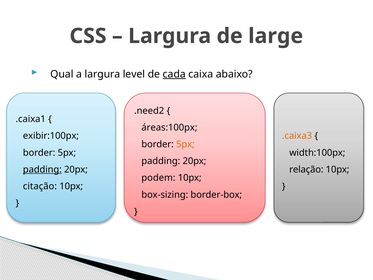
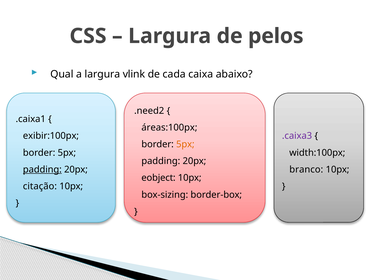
large: large -> pelos
level: level -> vlink
cada underline: present -> none
.caixa3 colour: orange -> purple
relação: relação -> branco
podem: podem -> eobject
